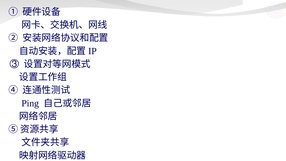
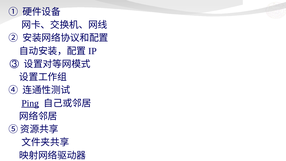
Ping underline: none -> present
